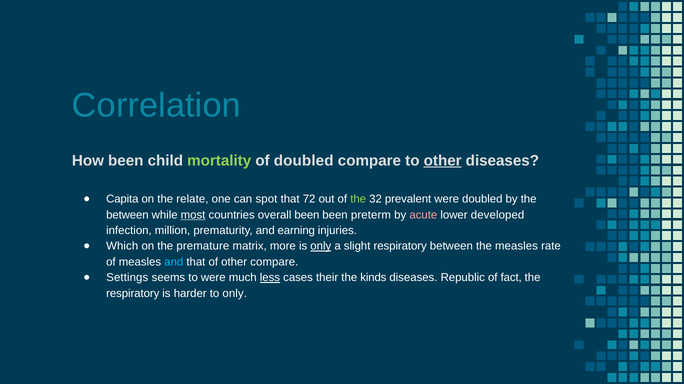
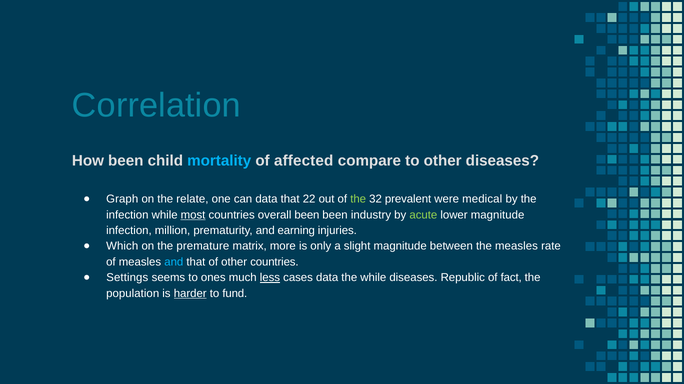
mortality colour: light green -> light blue
of doubled: doubled -> affected
other at (443, 161) underline: present -> none
Capita: Capita -> Graph
can spot: spot -> data
72: 72 -> 22
were doubled: doubled -> medical
between at (127, 215): between -> infection
preterm: preterm -> industry
acute colour: pink -> light green
lower developed: developed -> magnitude
only at (321, 247) underline: present -> none
slight respiratory: respiratory -> magnitude
other compare: compare -> countries
to were: were -> ones
cases their: their -> data
the kinds: kinds -> while
respiratory at (133, 294): respiratory -> population
harder underline: none -> present
to only: only -> fund
